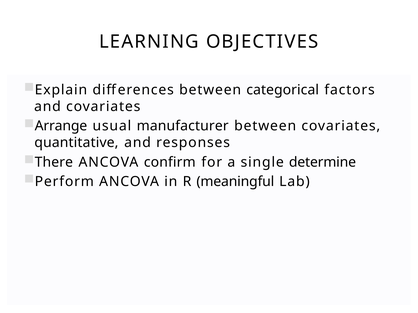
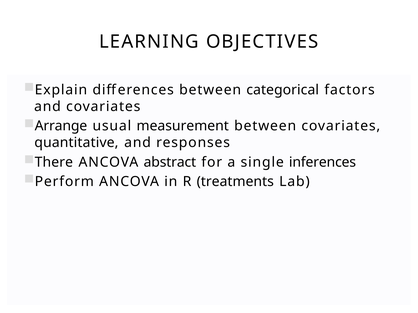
manufacturer: manufacturer -> measurement
confirm: confirm -> abstract
determine: determine -> inferences
meaningful: meaningful -> treatments
